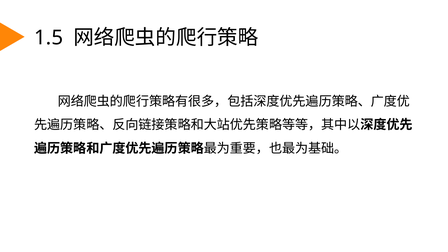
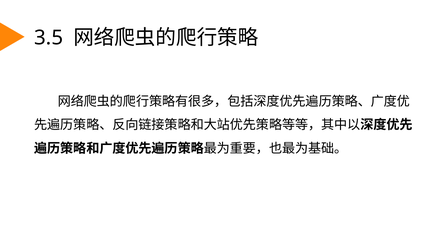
1.5: 1.5 -> 3.5
